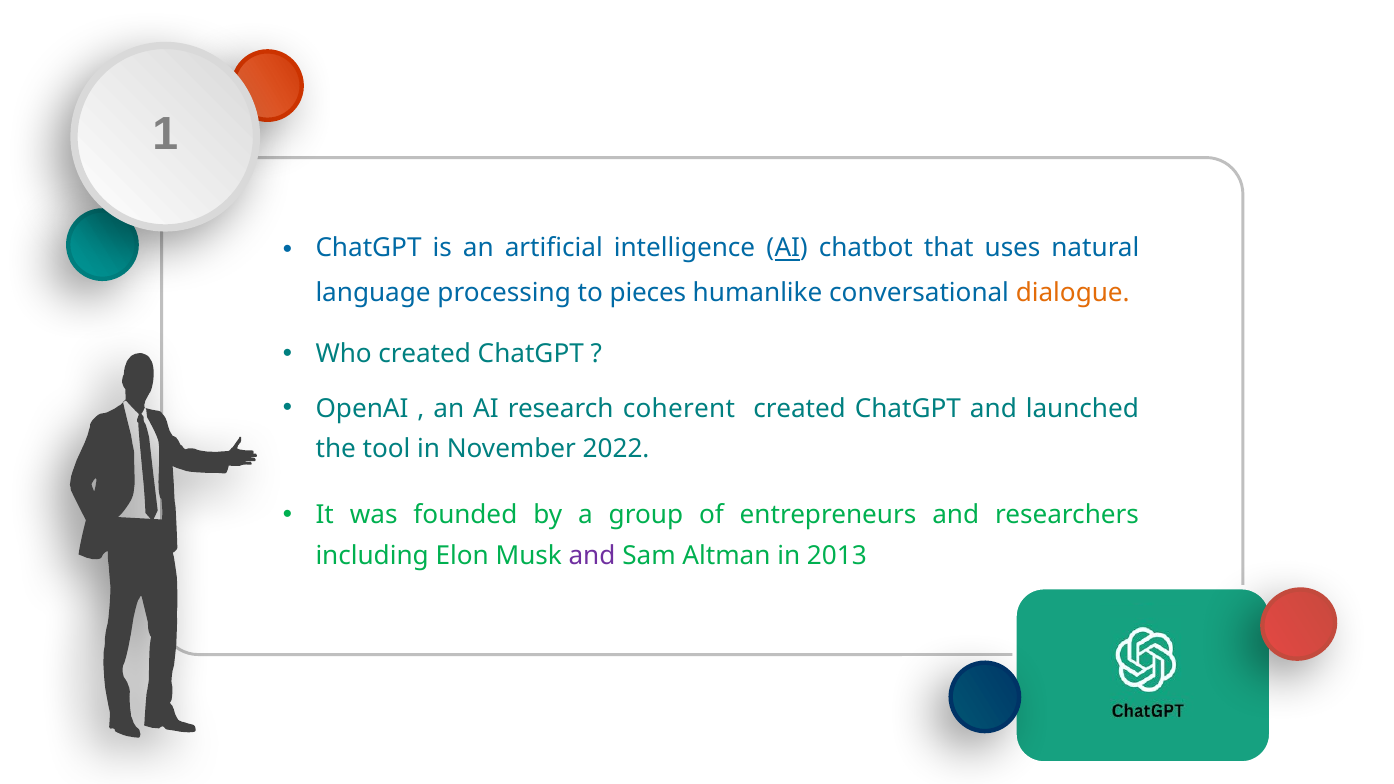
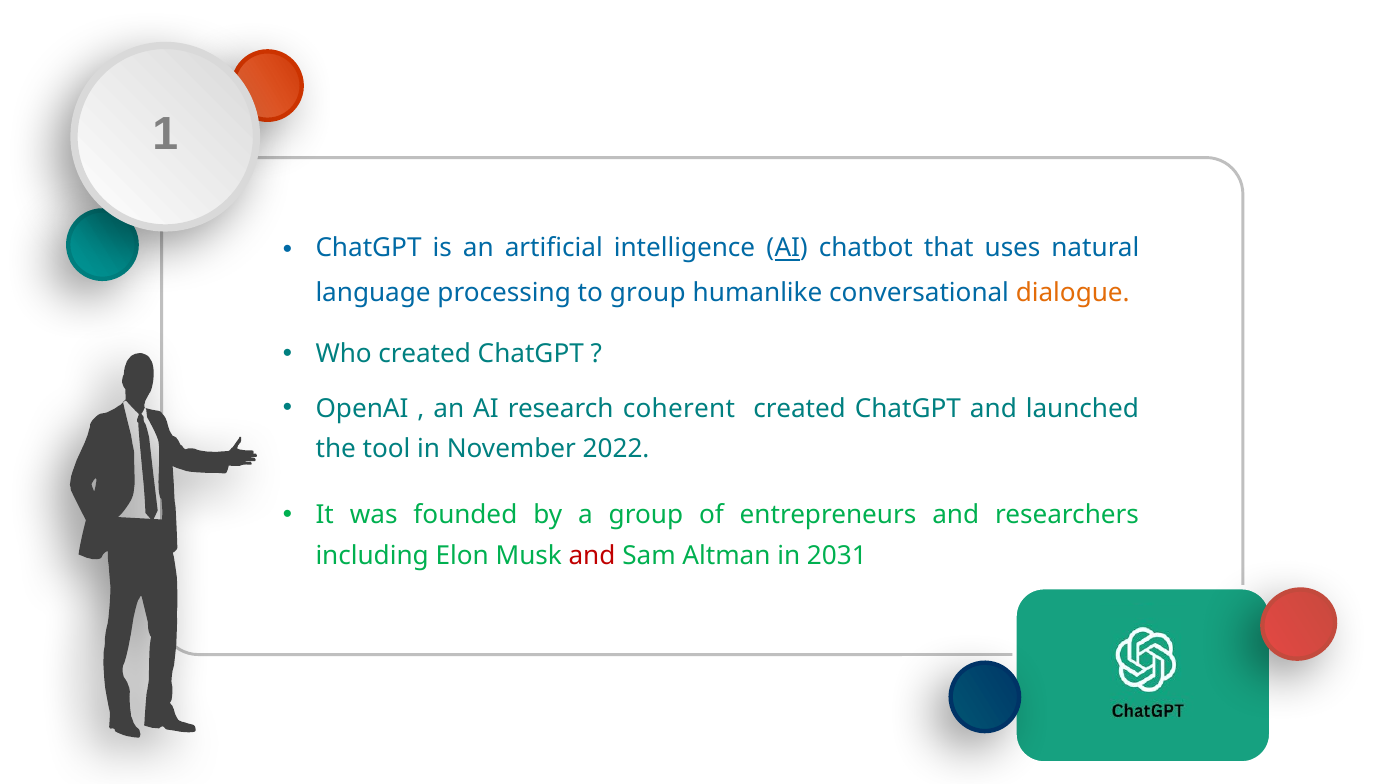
to pieces: pieces -> group
and at (592, 556) colour: purple -> red
2013: 2013 -> 2031
